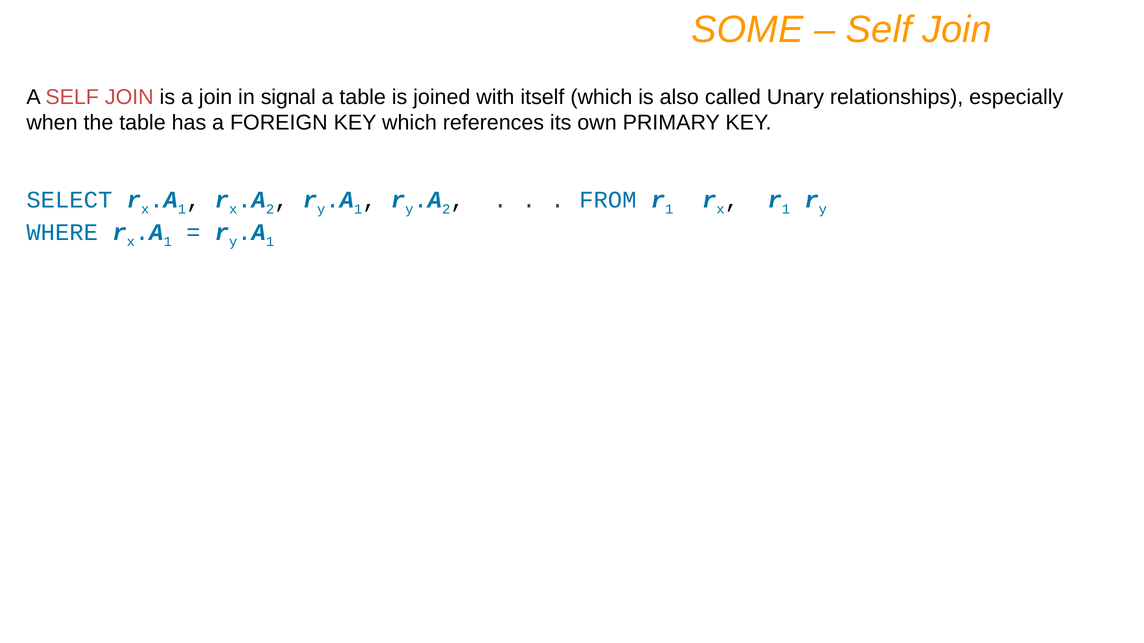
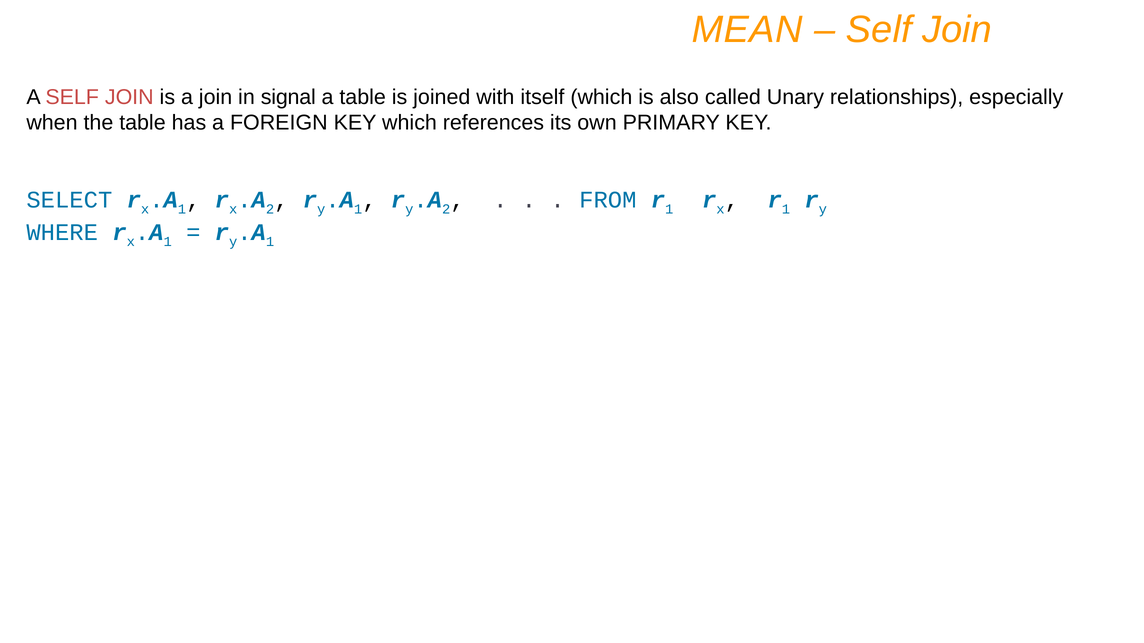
SOME: SOME -> MEAN
